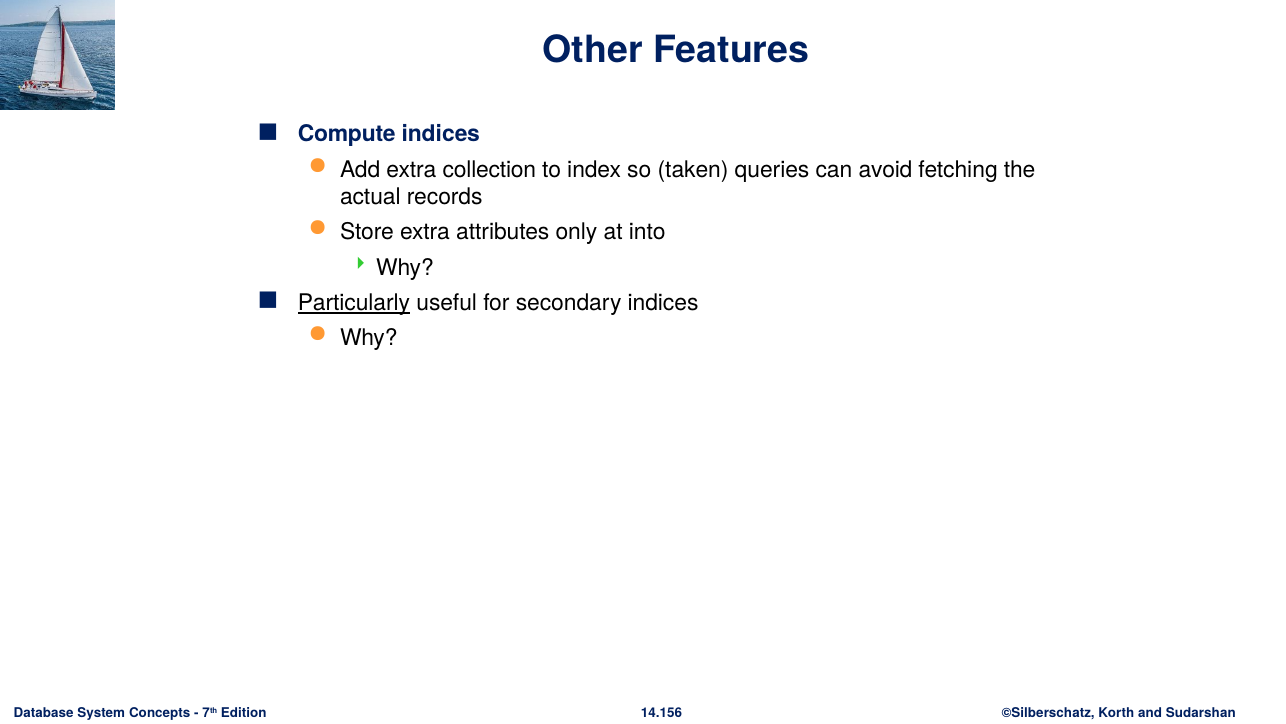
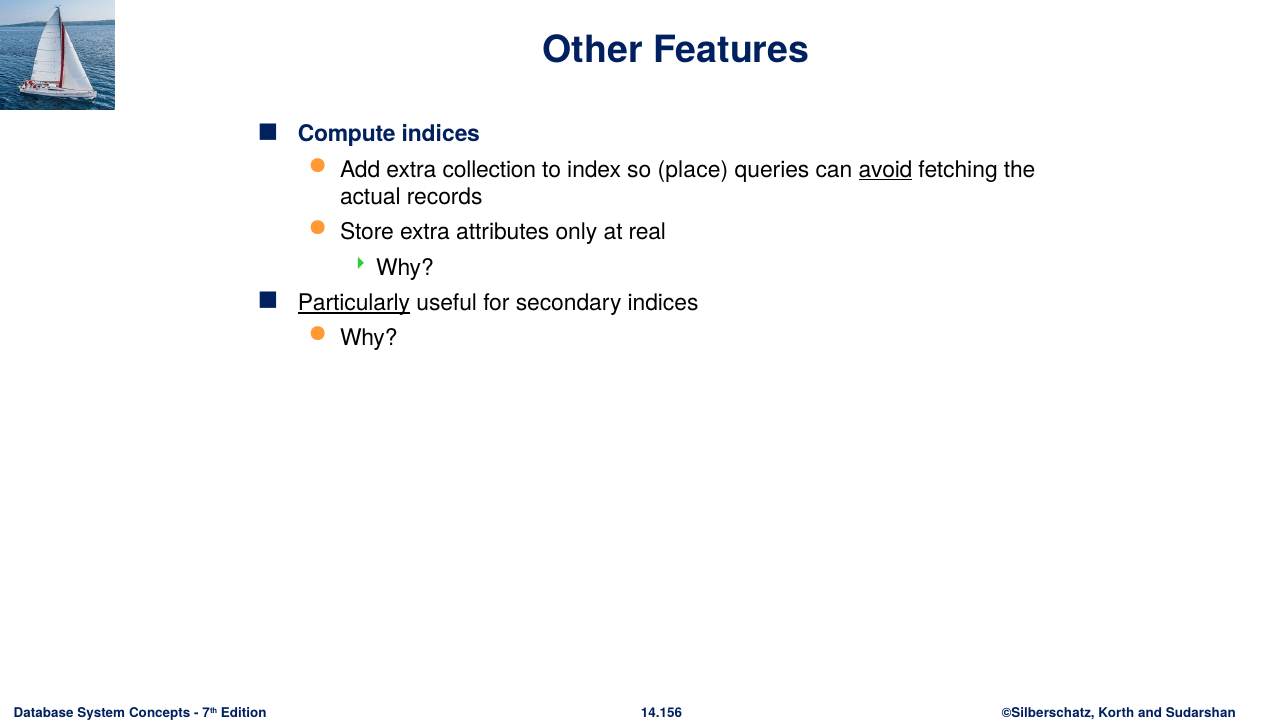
taken: taken -> place
avoid underline: none -> present
into: into -> real
